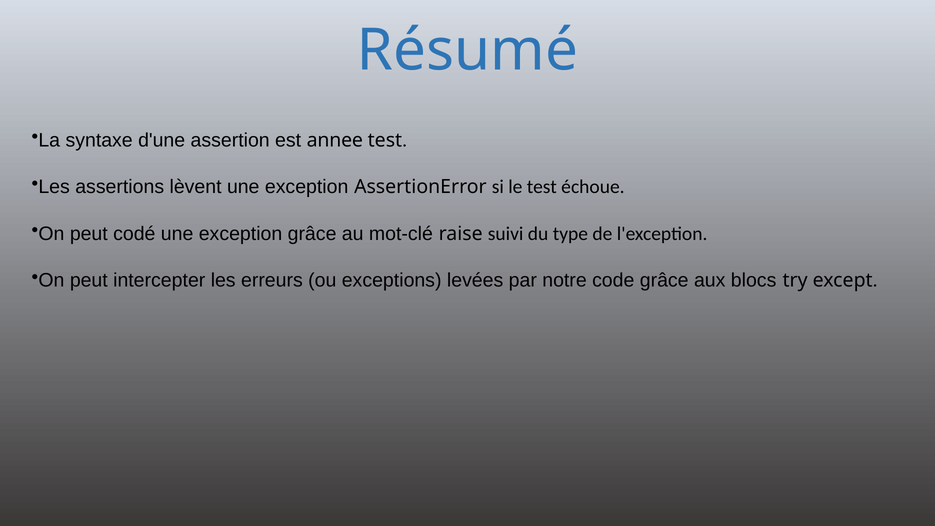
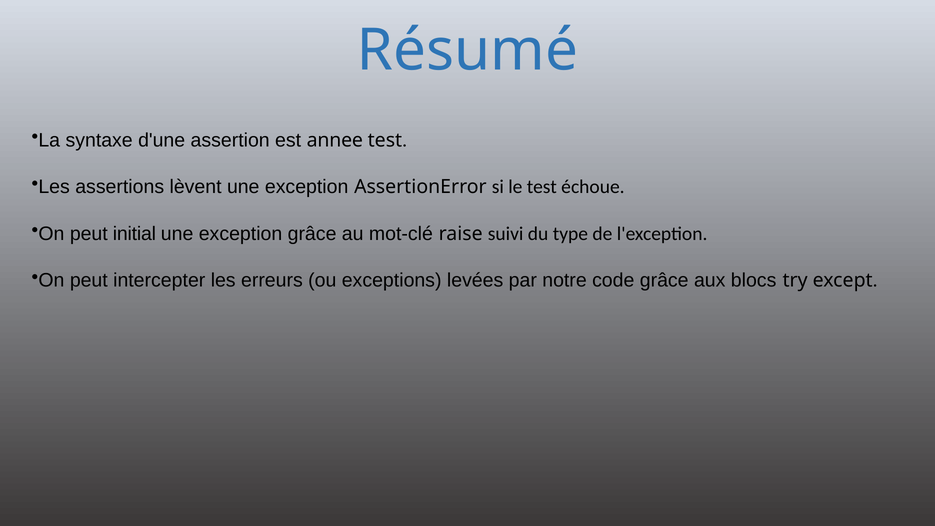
codé: codé -> initial
